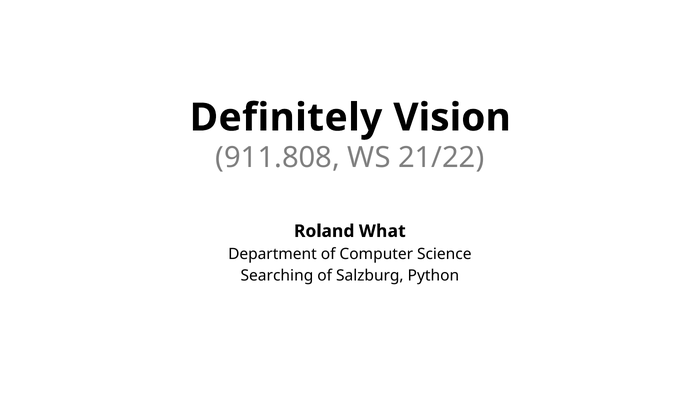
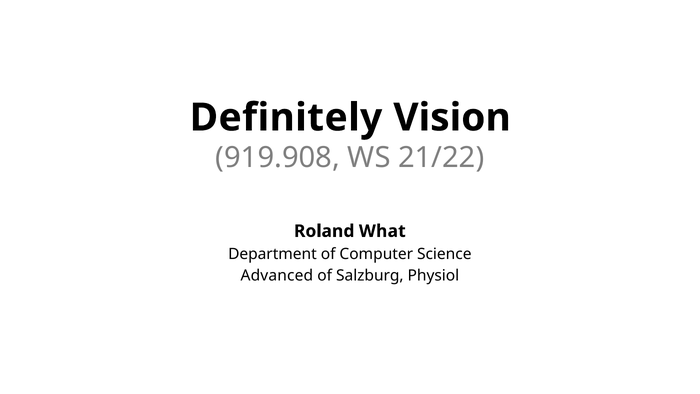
911.808: 911.808 -> 919.908
Searching: Searching -> Advanced
Python: Python -> Physiol
